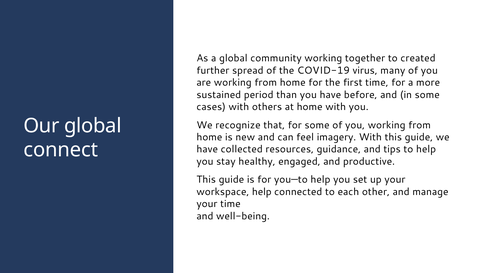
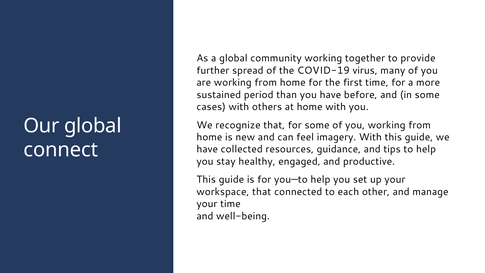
created: created -> provide
workspace help: help -> that
